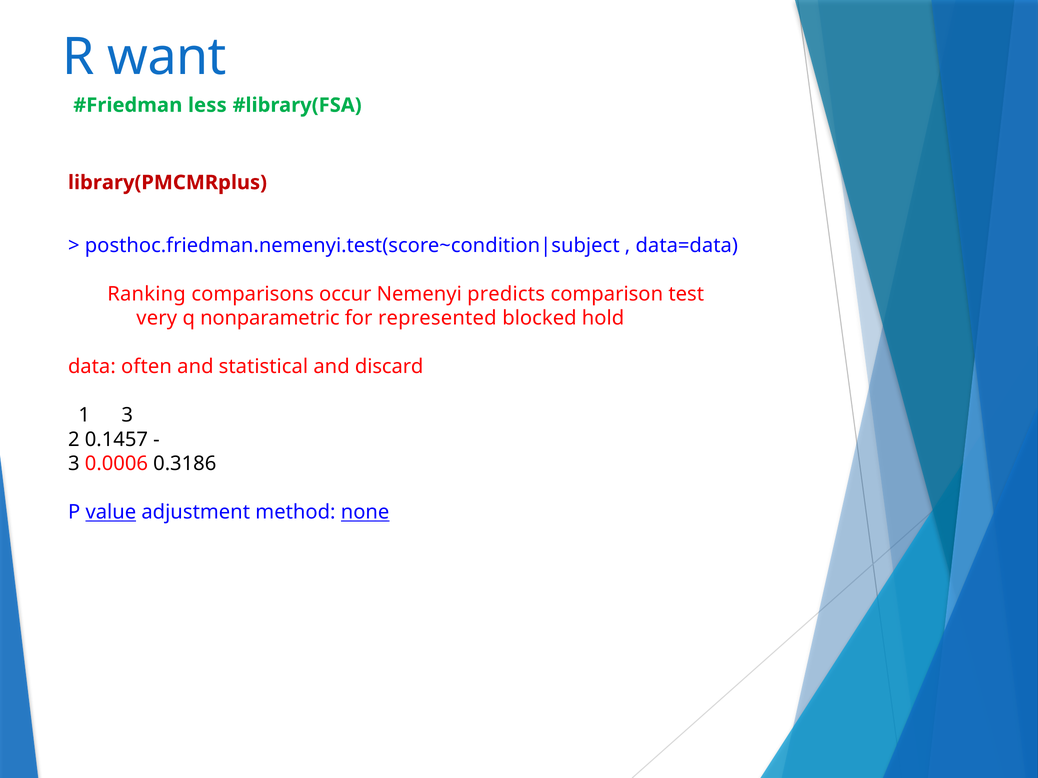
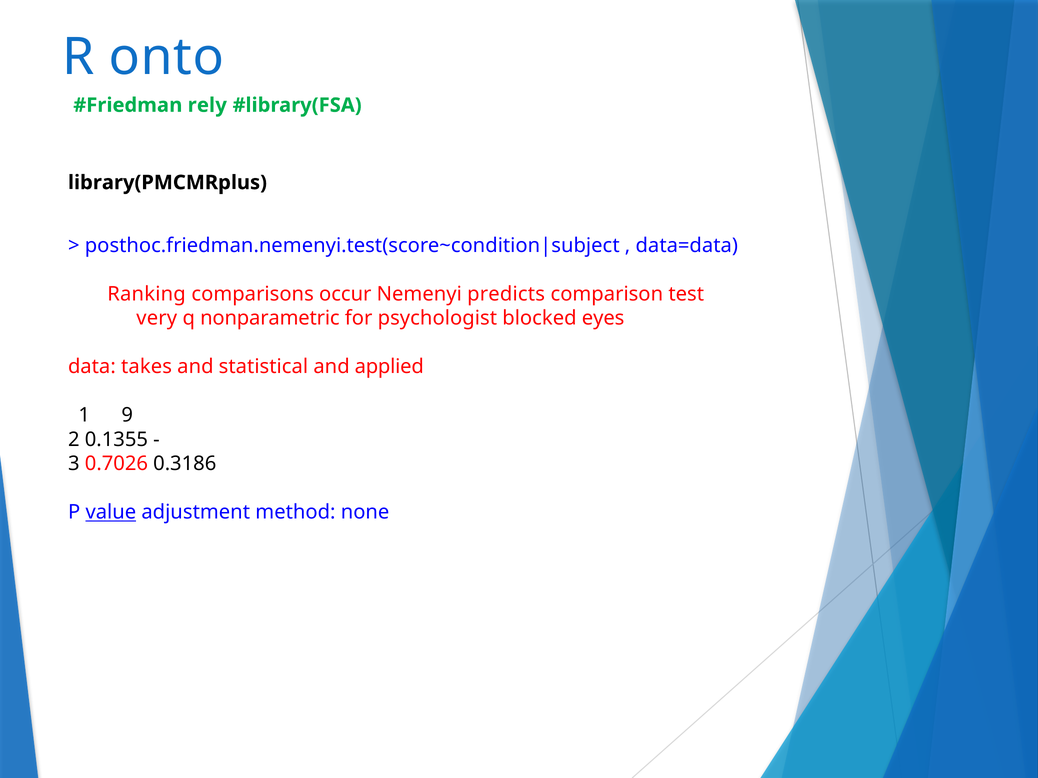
want: want -> onto
less: less -> rely
library(PMCMRplus colour: red -> black
represented: represented -> psychologist
hold: hold -> eyes
often: often -> takes
discard: discard -> applied
1 3: 3 -> 9
0.1457: 0.1457 -> 0.1355
0.0006: 0.0006 -> 0.7026
none underline: present -> none
